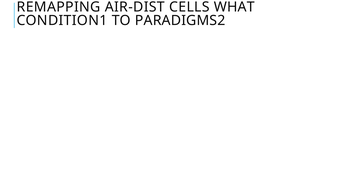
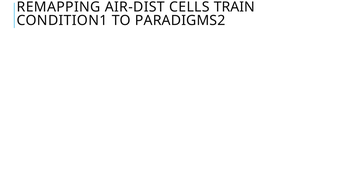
WHAT: WHAT -> TRAIN
